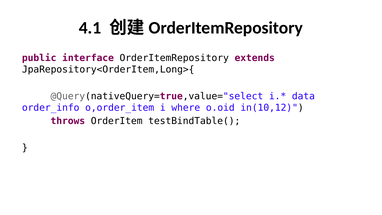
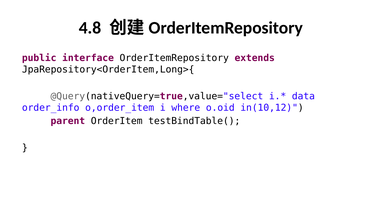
4.1: 4.1 -> 4.8
throws: throws -> parent
